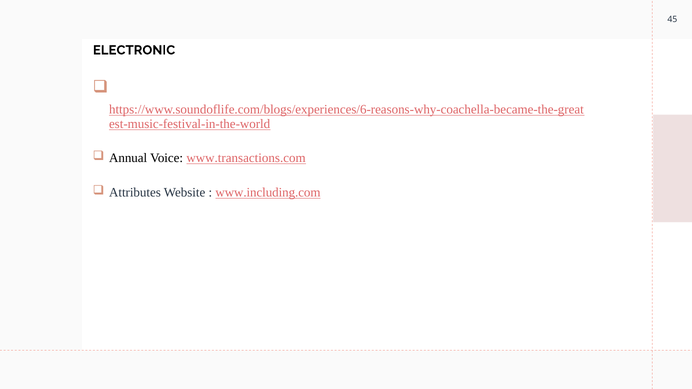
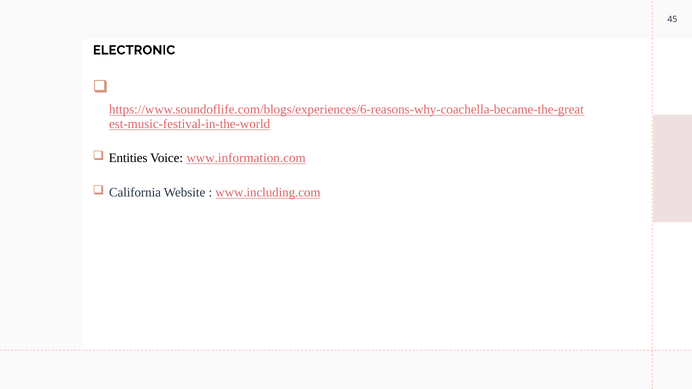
Annual: Annual -> Entities
www.transactions.com: www.transactions.com -> www.information.com
Attributes: Attributes -> California
